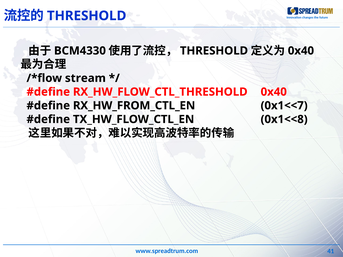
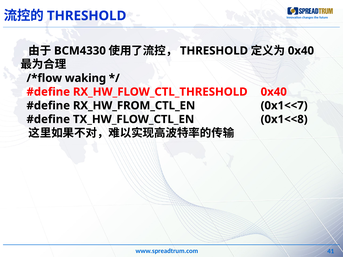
stream: stream -> waking
